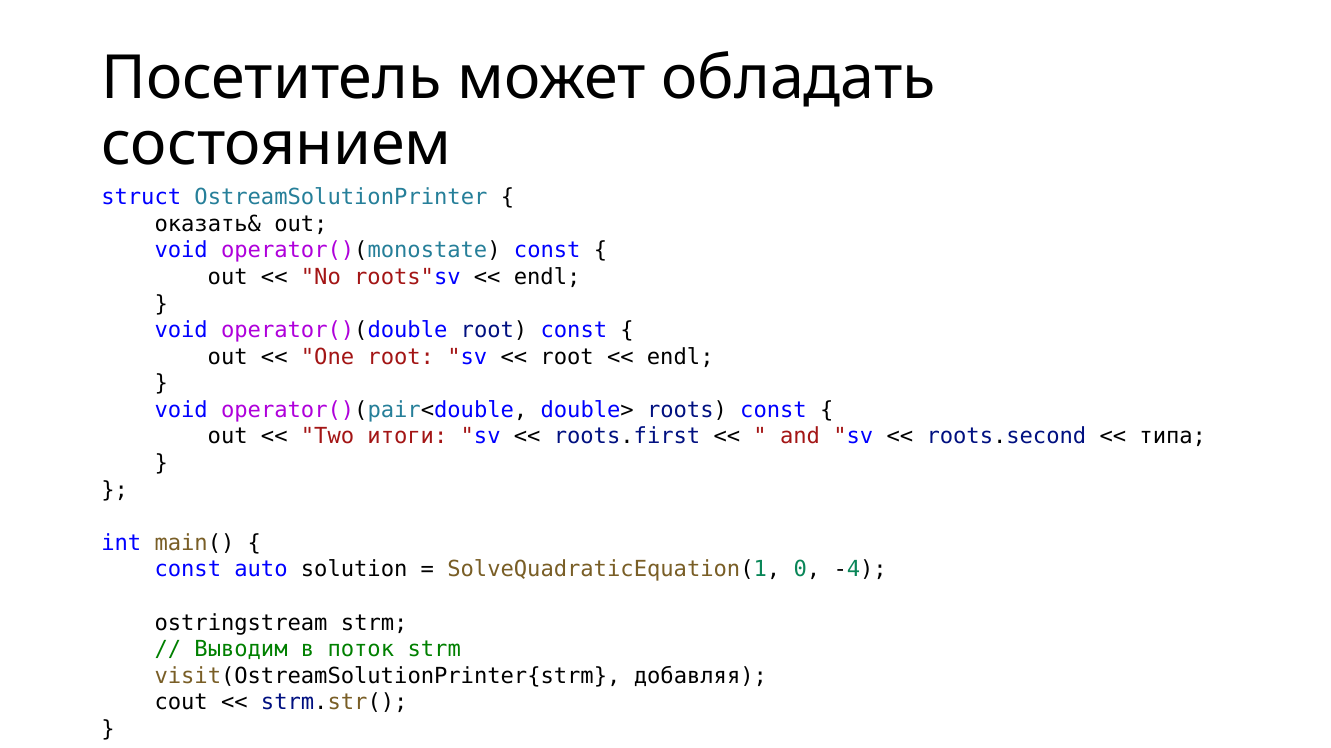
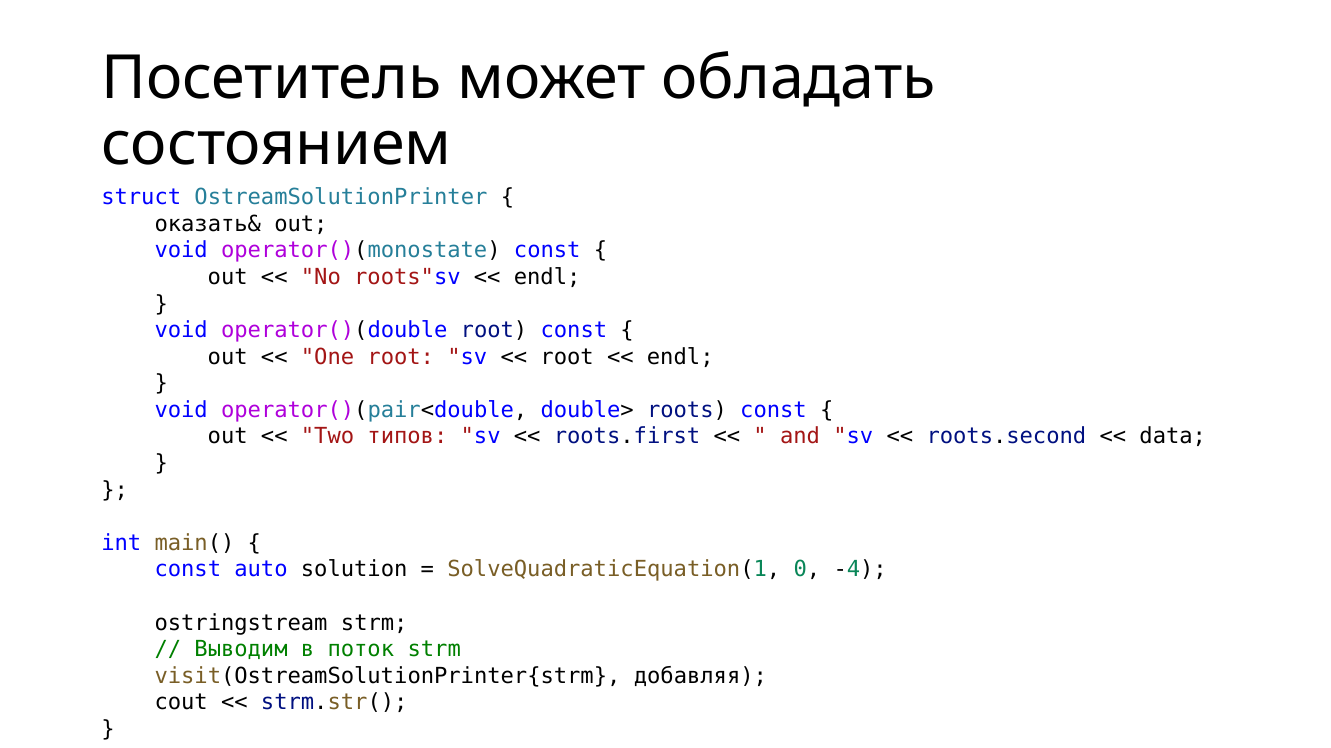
итоги: итоги -> типов
типа: типа -> data
